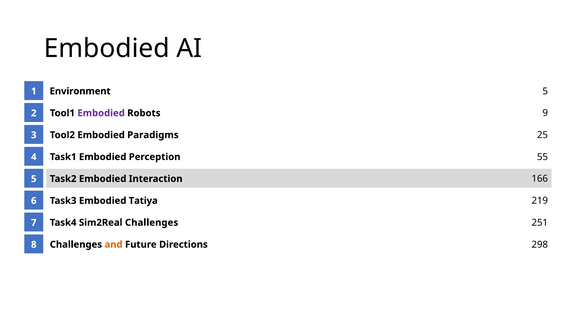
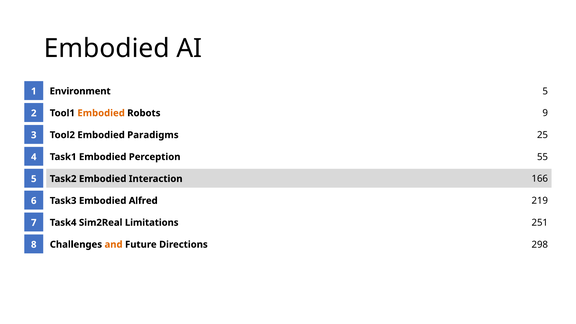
Embodied at (101, 113) colour: purple -> orange
Tatiya: Tatiya -> Alfred
Sim2Real Challenges: Challenges -> Limitations
